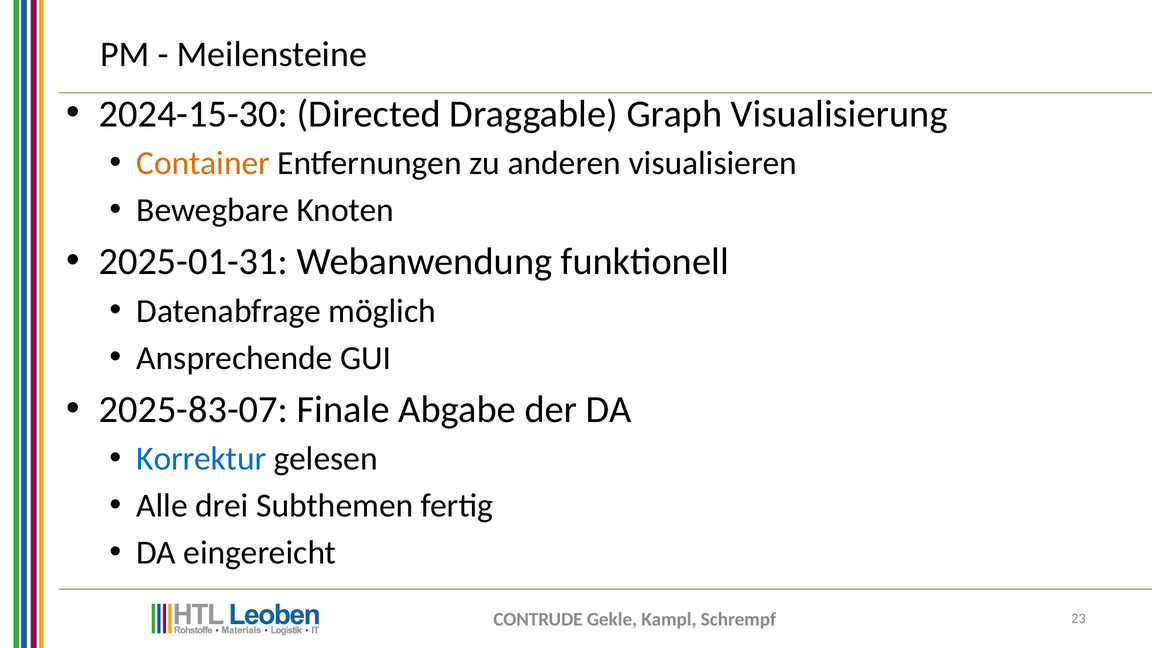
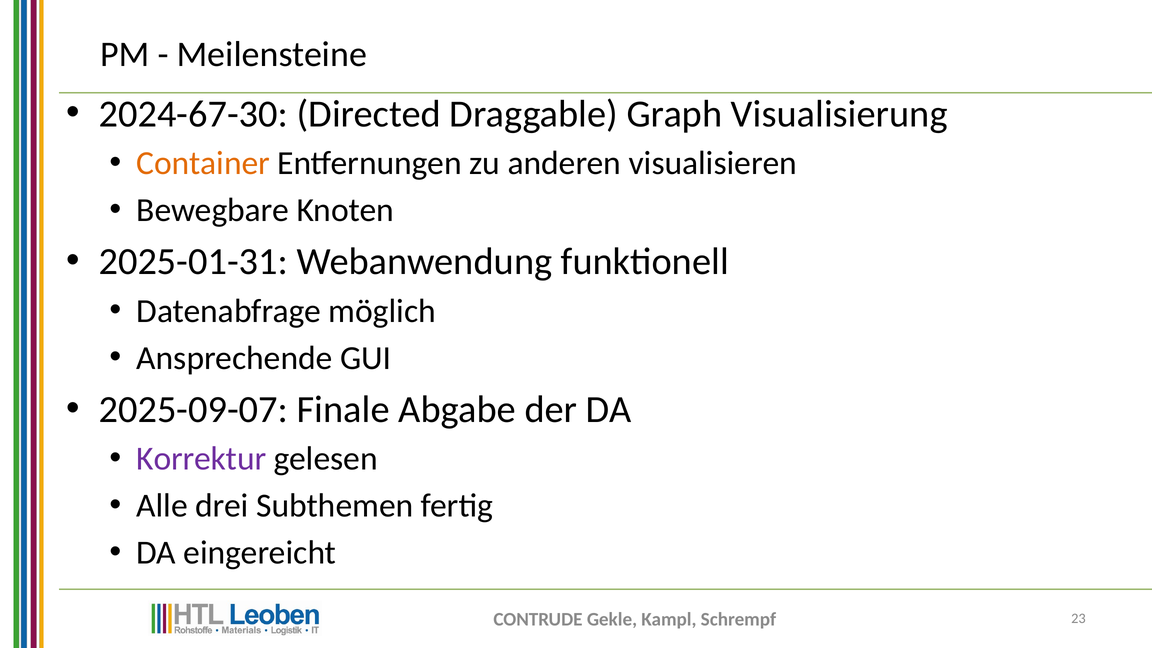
2024-15-30: 2024-15-30 -> 2024-67-30
2025-83-07: 2025-83-07 -> 2025-09-07
Korrektur colour: blue -> purple
